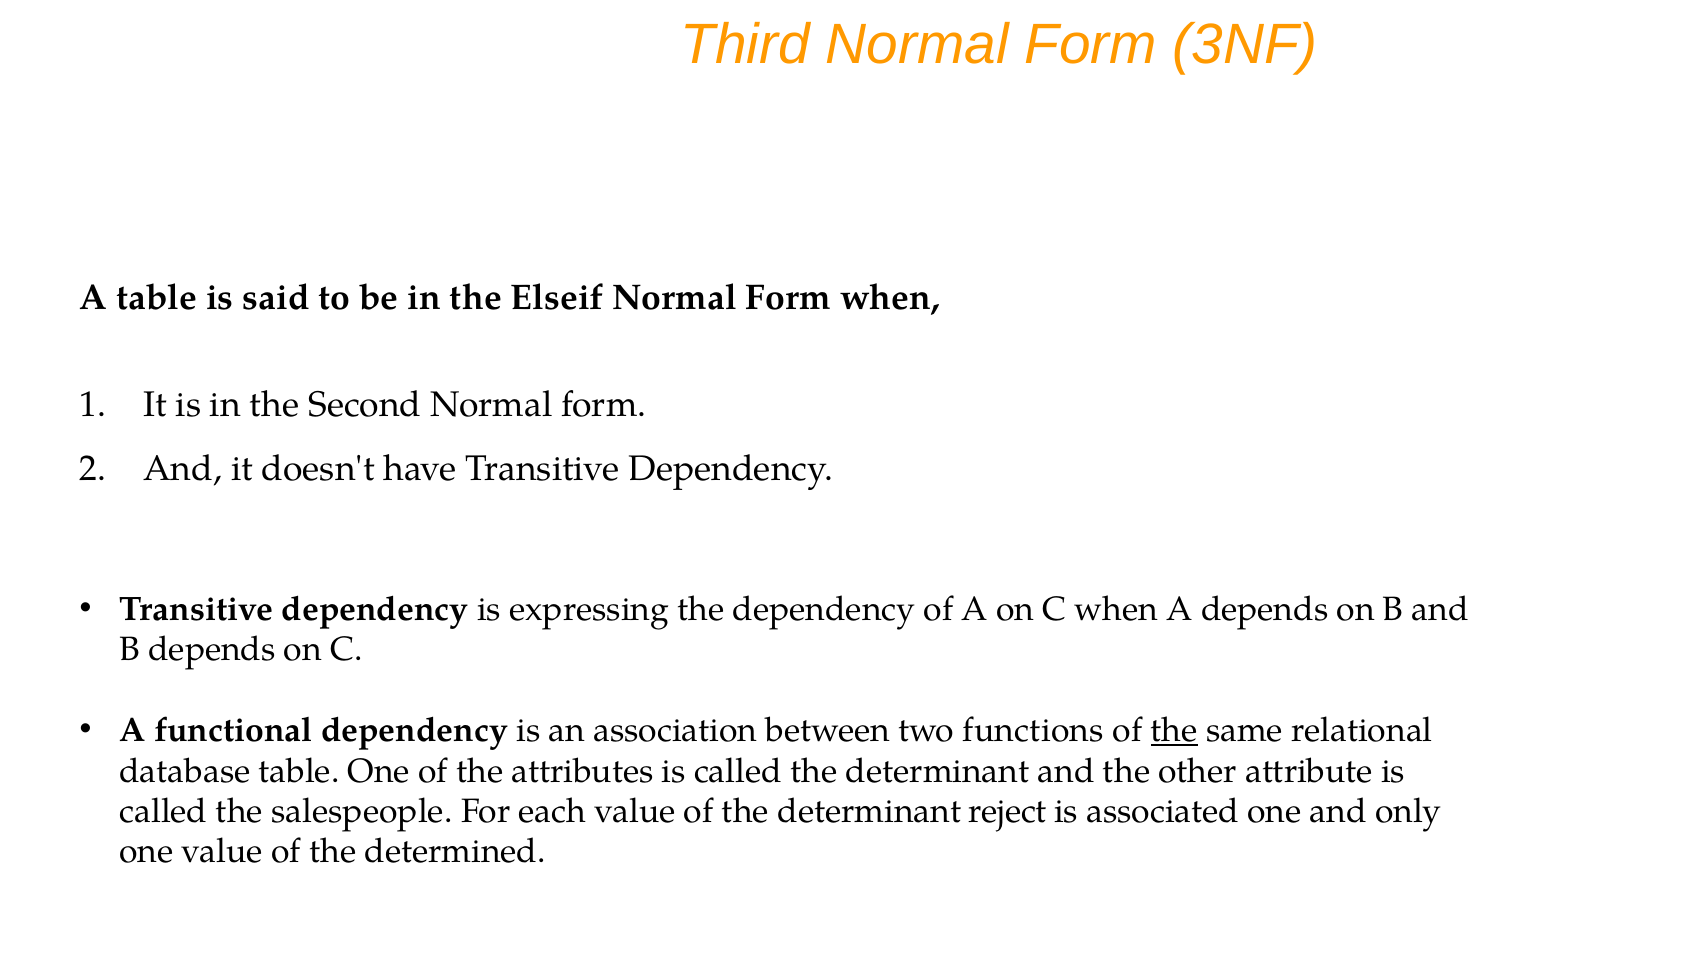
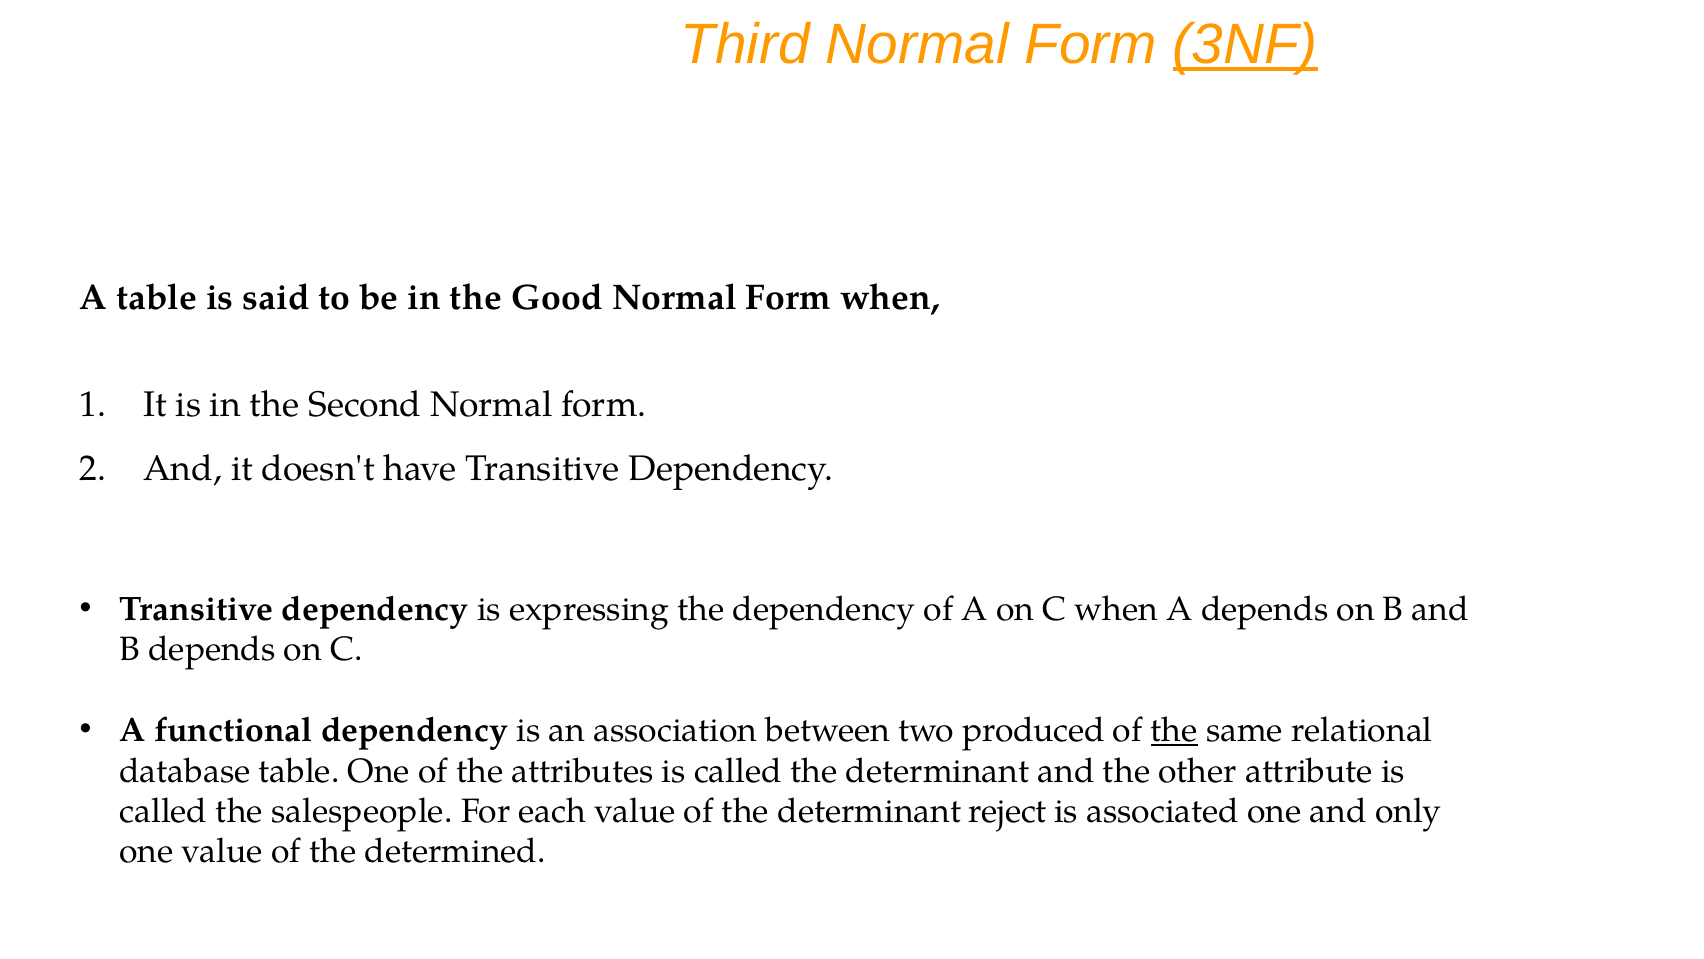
3NF underline: none -> present
Elseif: Elseif -> Good
functions: functions -> produced
